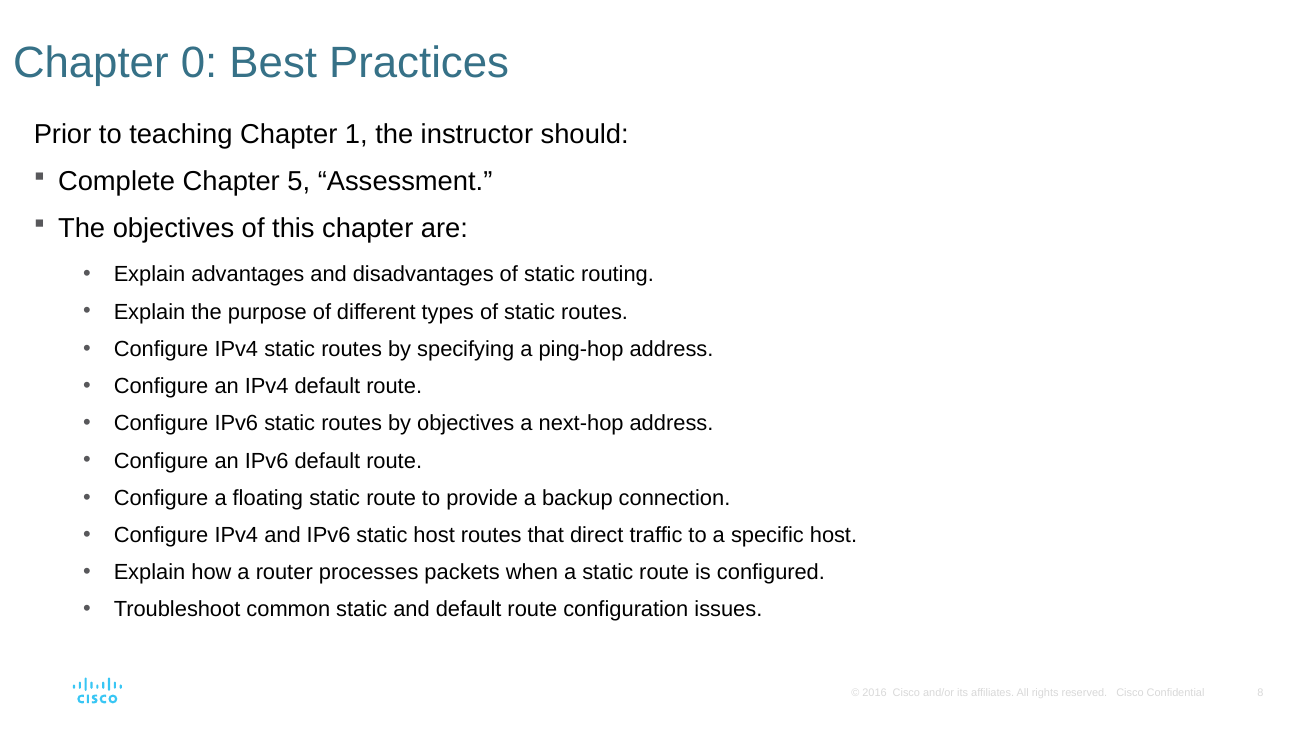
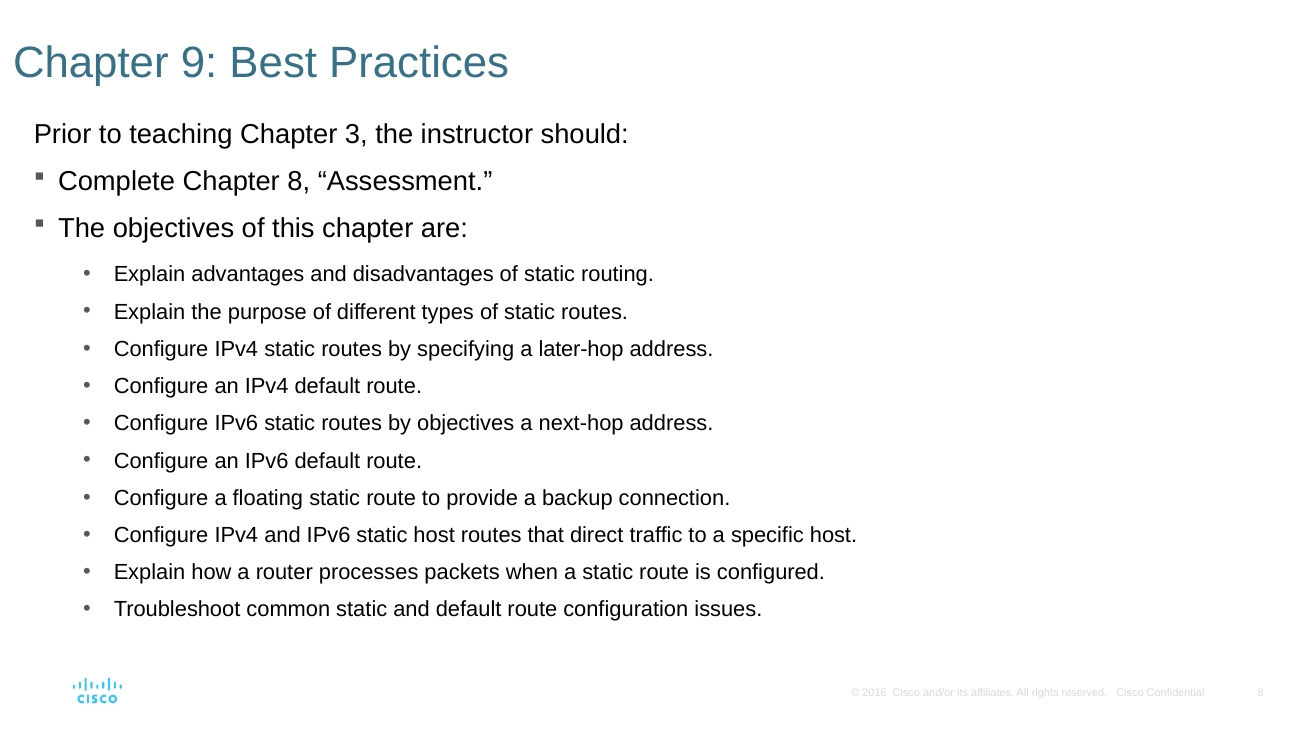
0: 0 -> 9
1: 1 -> 3
Chapter 5: 5 -> 8
ping-hop: ping-hop -> later-hop
